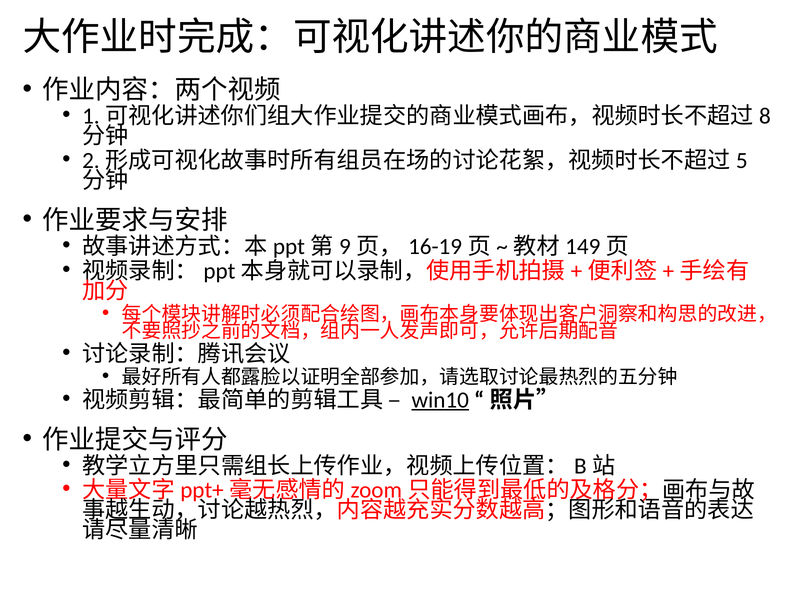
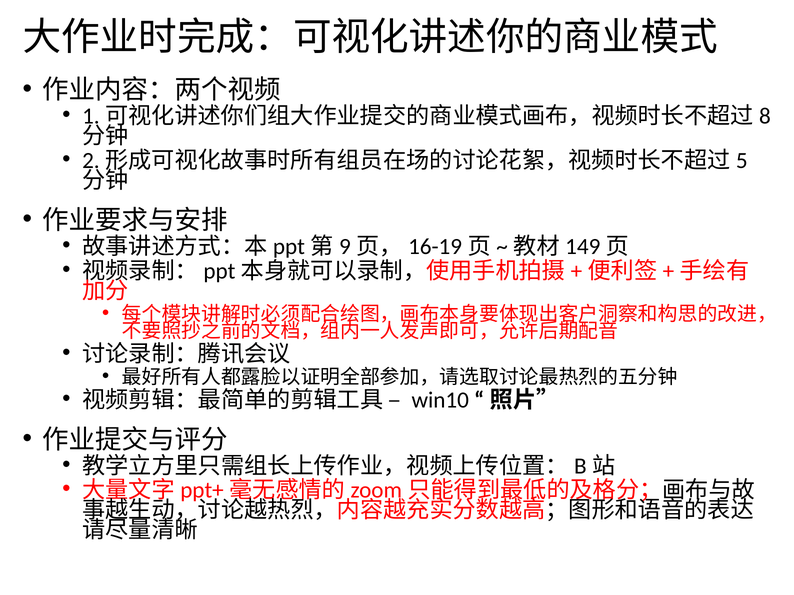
win10 underline: present -> none
